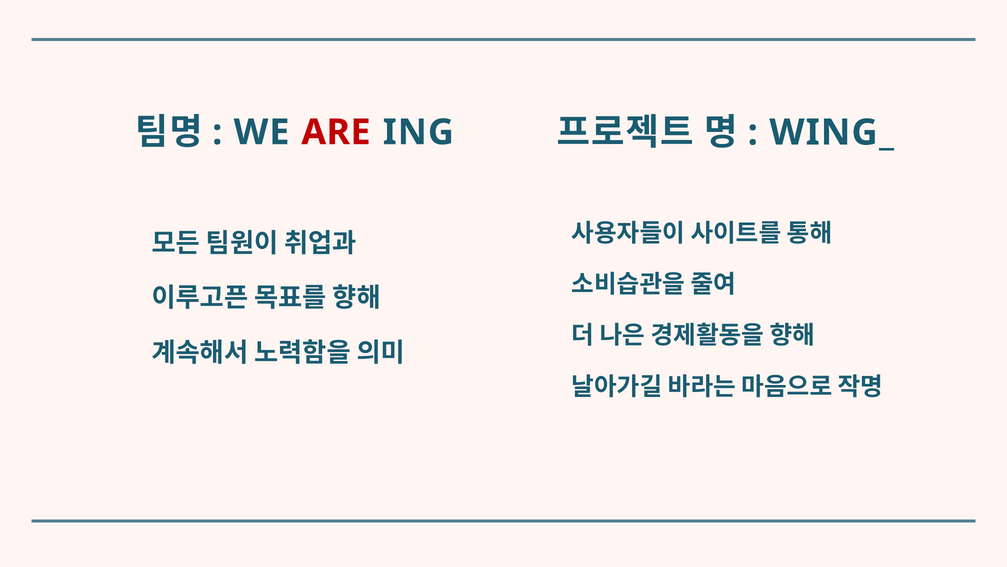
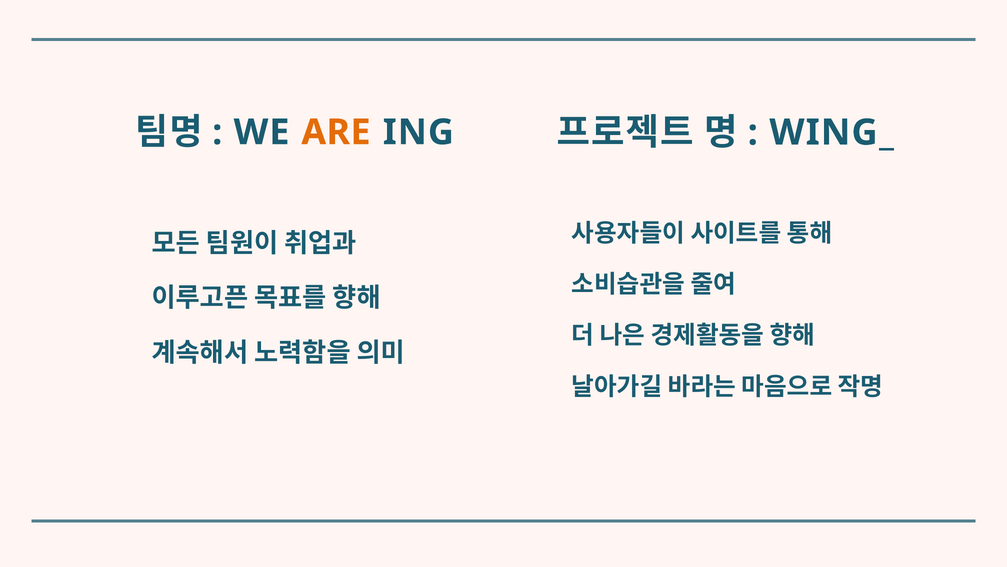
ARE colour: red -> orange
